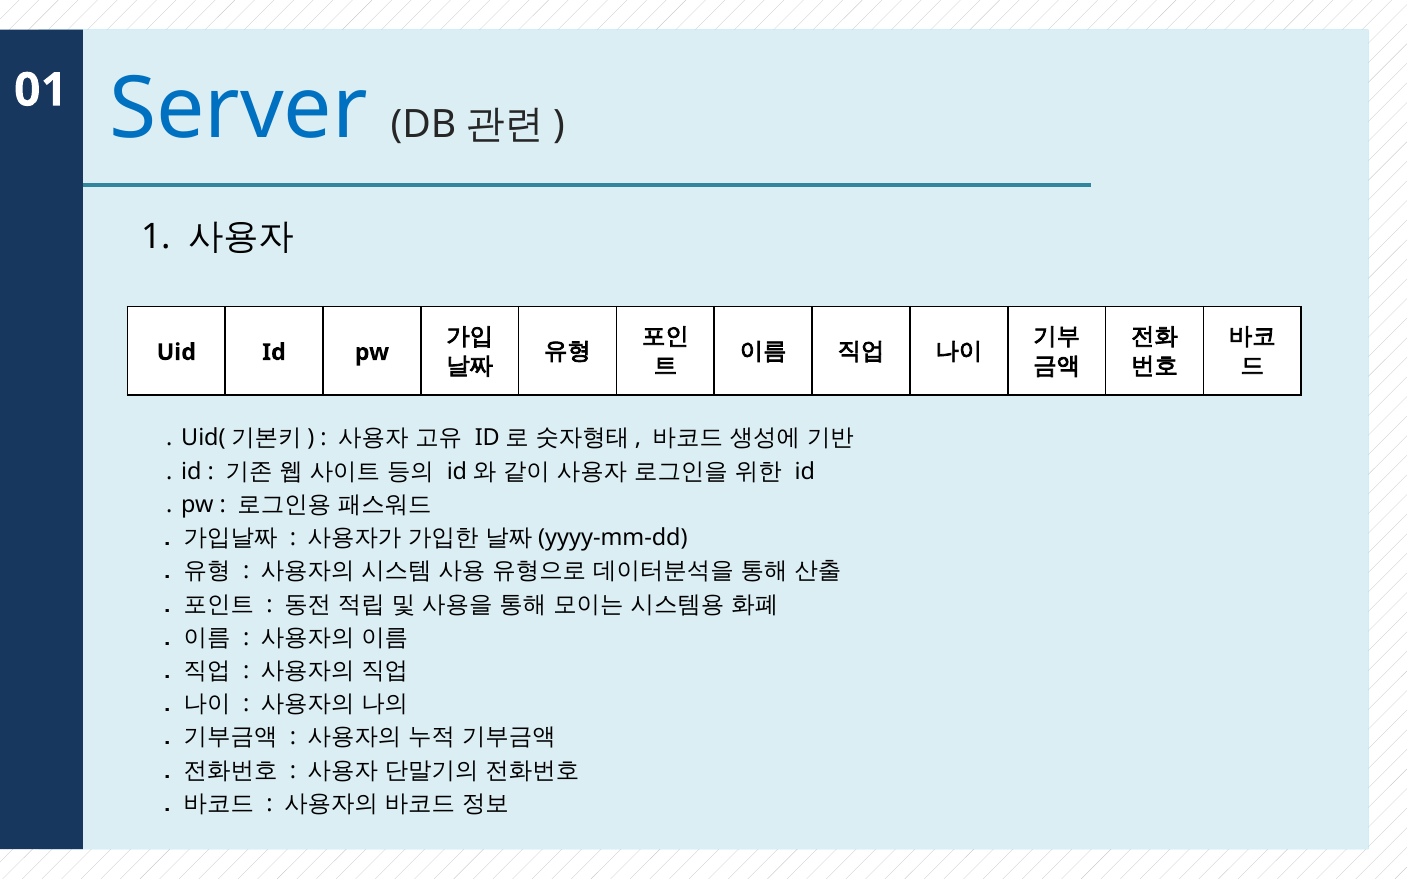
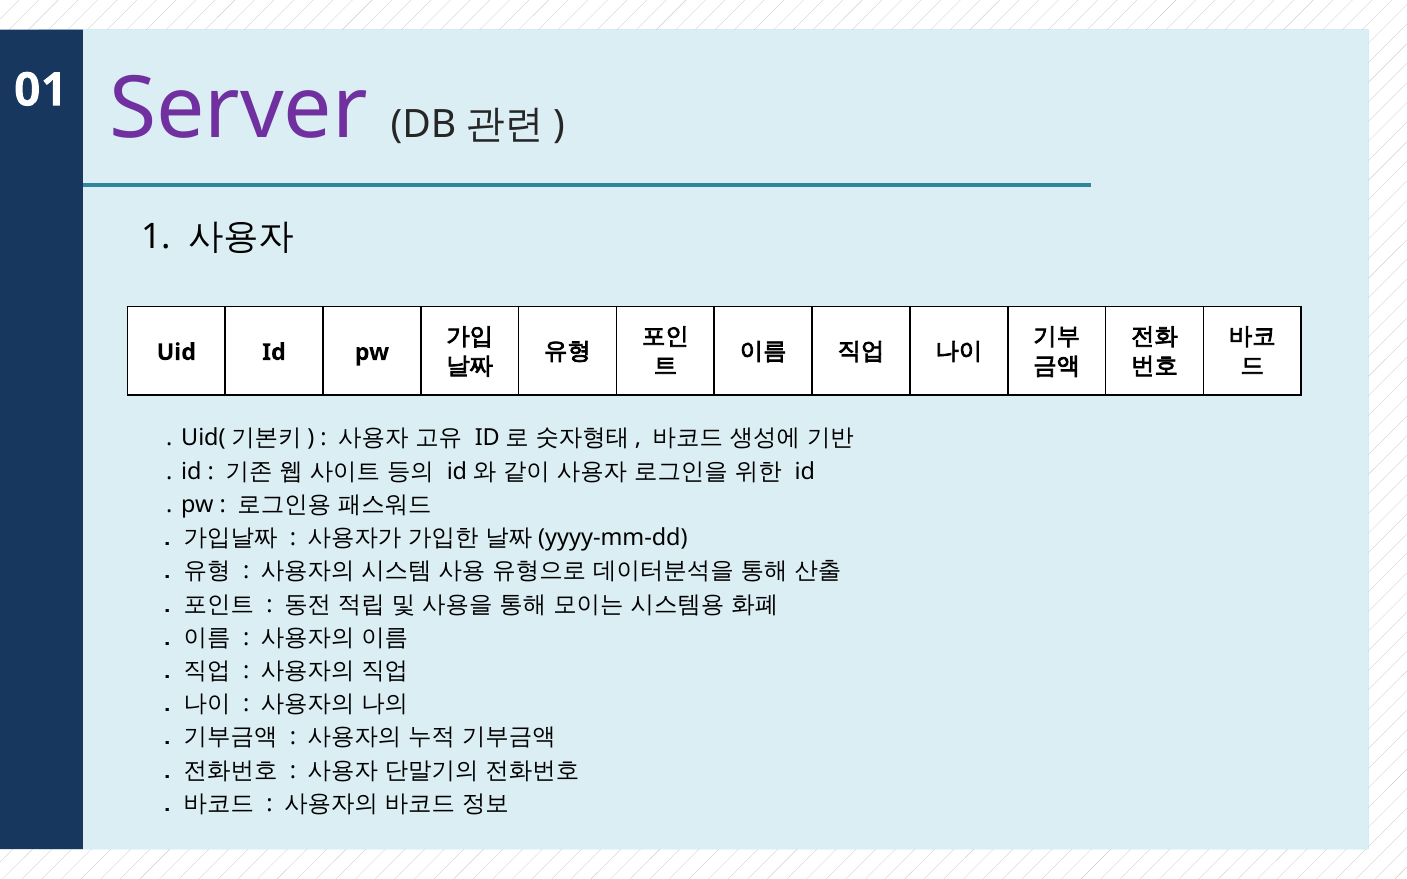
Server colour: blue -> purple
